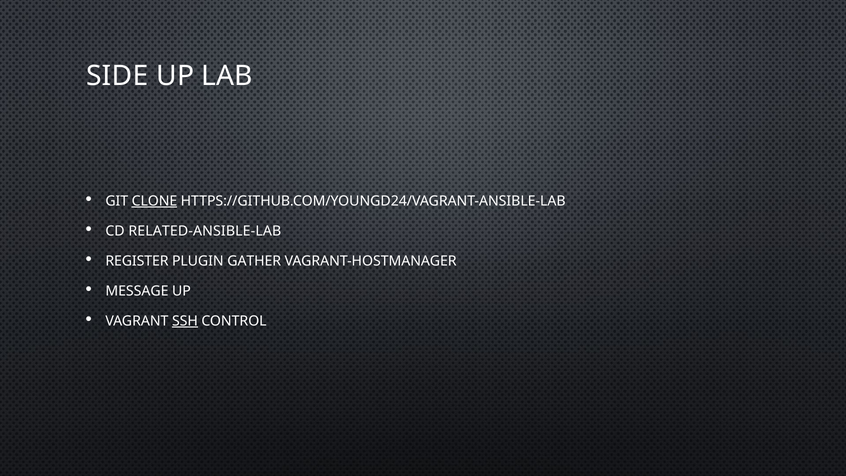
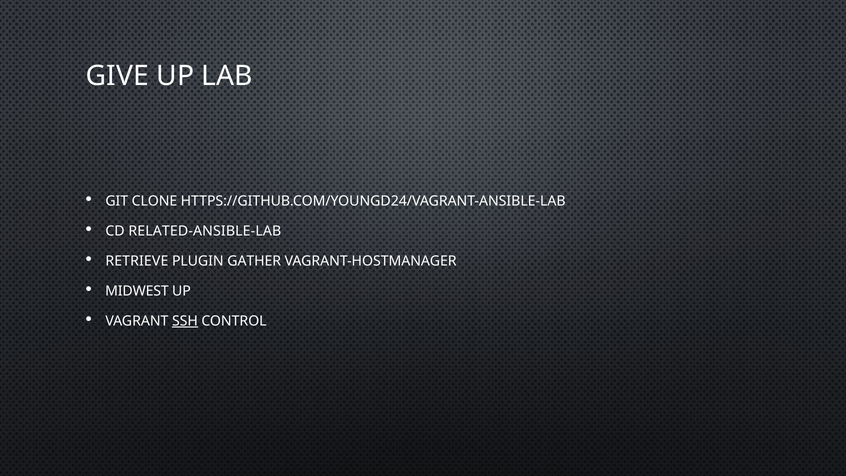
SIDE: SIDE -> GIVE
CLONE underline: present -> none
REGISTER: REGISTER -> RETRIEVE
MESSAGE: MESSAGE -> MIDWEST
